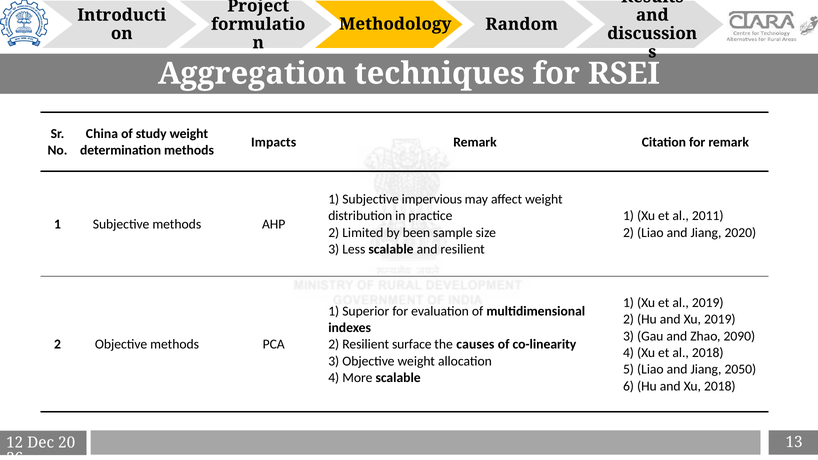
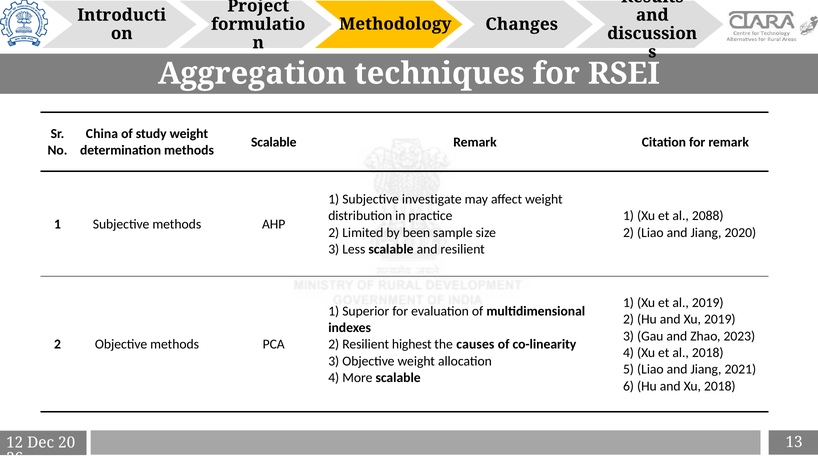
Random: Random -> Changes
Impacts at (274, 142): Impacts -> Scalable
impervious: impervious -> investigate
2011: 2011 -> 2088
2090: 2090 -> 2023
surface: surface -> highest
2050: 2050 -> 2021
